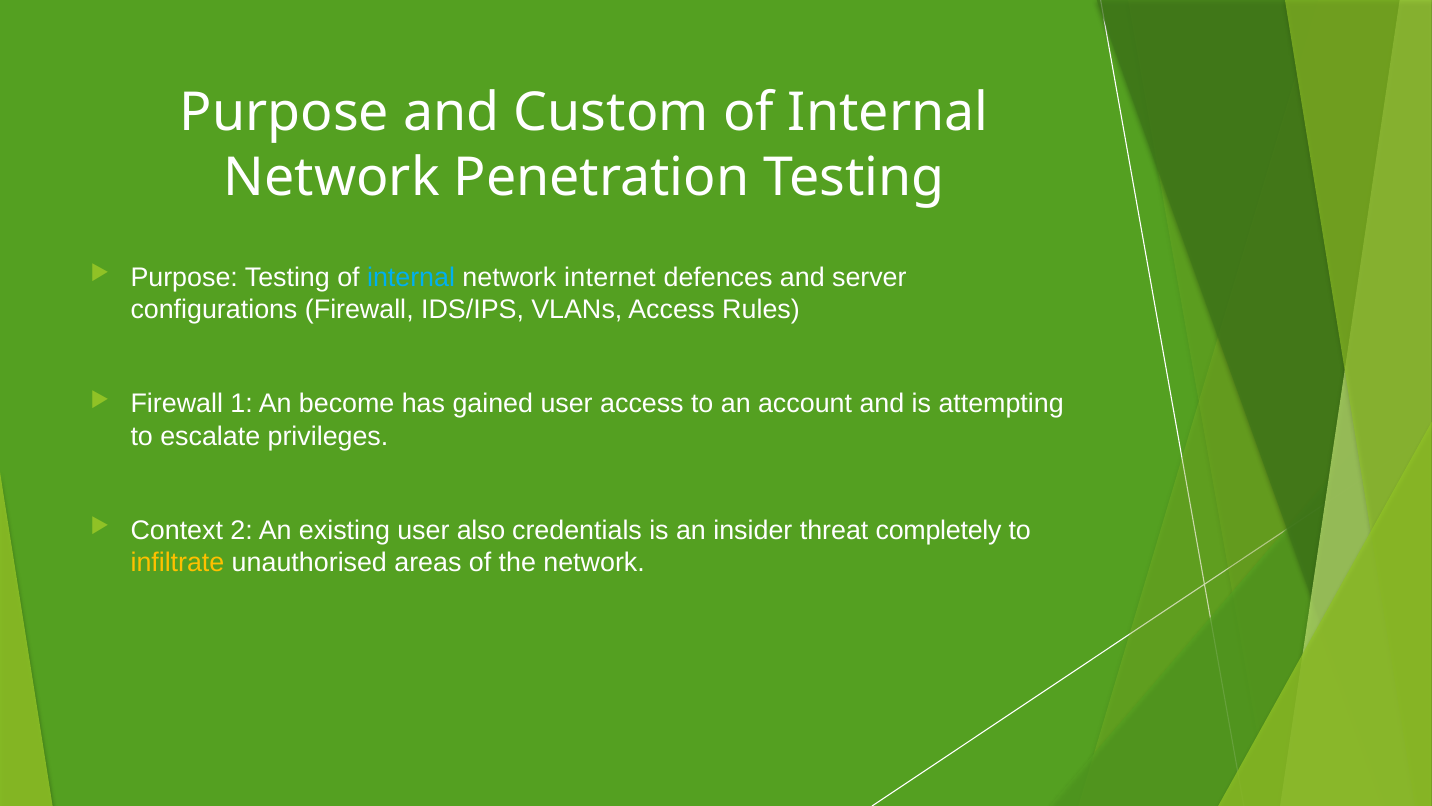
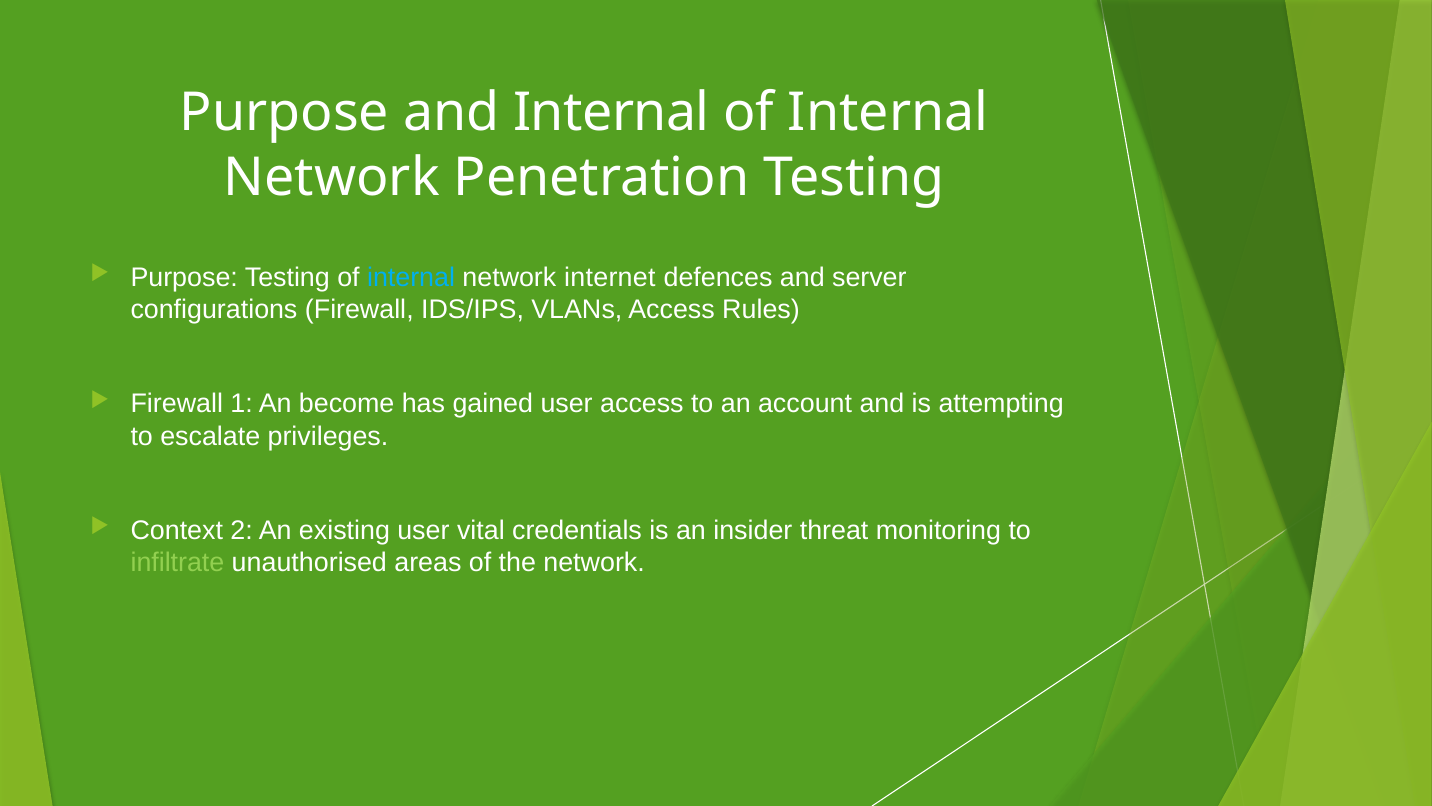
and Custom: Custom -> Internal
also: also -> vital
completely: completely -> monitoring
infiltrate colour: yellow -> light green
